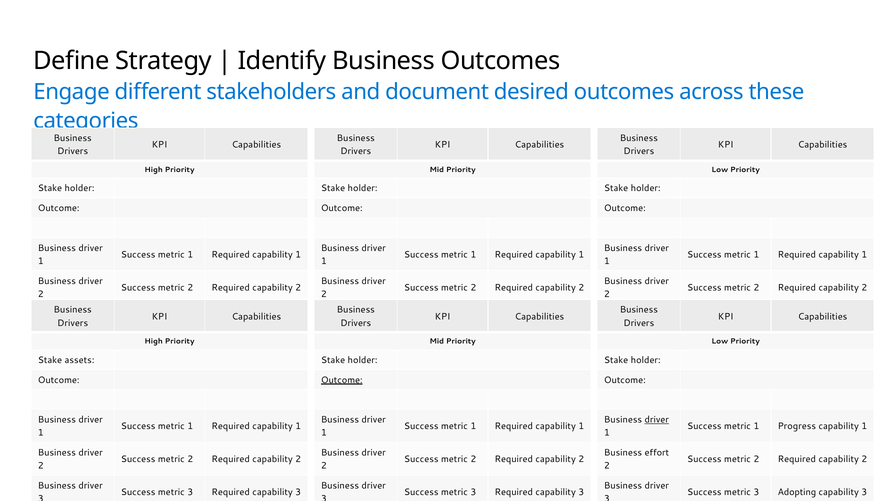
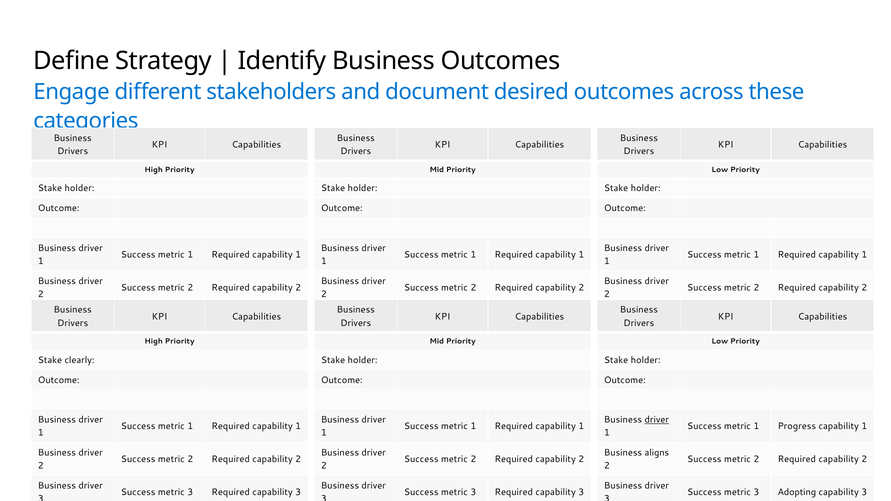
assets: assets -> clearly
Outcome at (342, 380) underline: present -> none
effort: effort -> aligns
